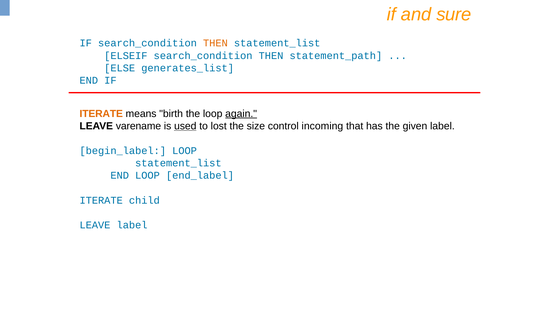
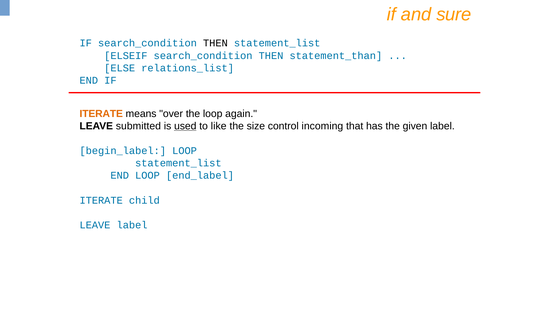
THEN at (215, 43) colour: orange -> black
statement_path: statement_path -> statement_than
generates_list: generates_list -> relations_list
birth: birth -> over
again underline: present -> none
varename: varename -> submitted
lost: lost -> like
